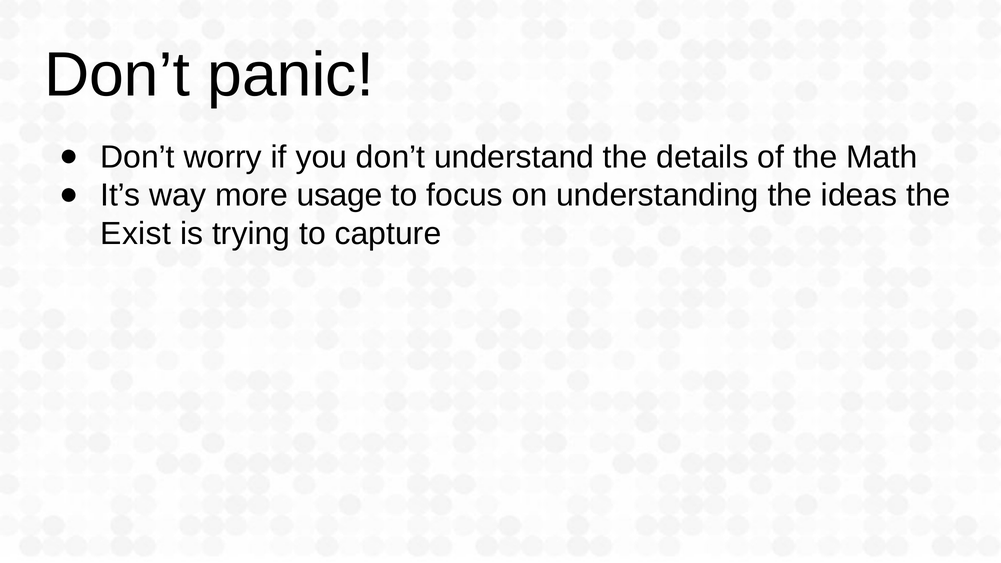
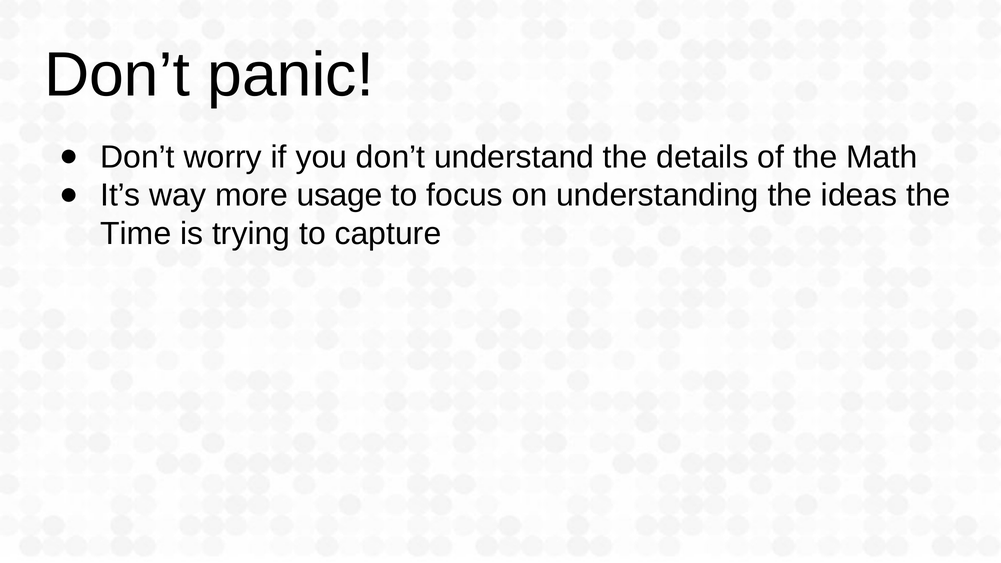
Exist: Exist -> Time
